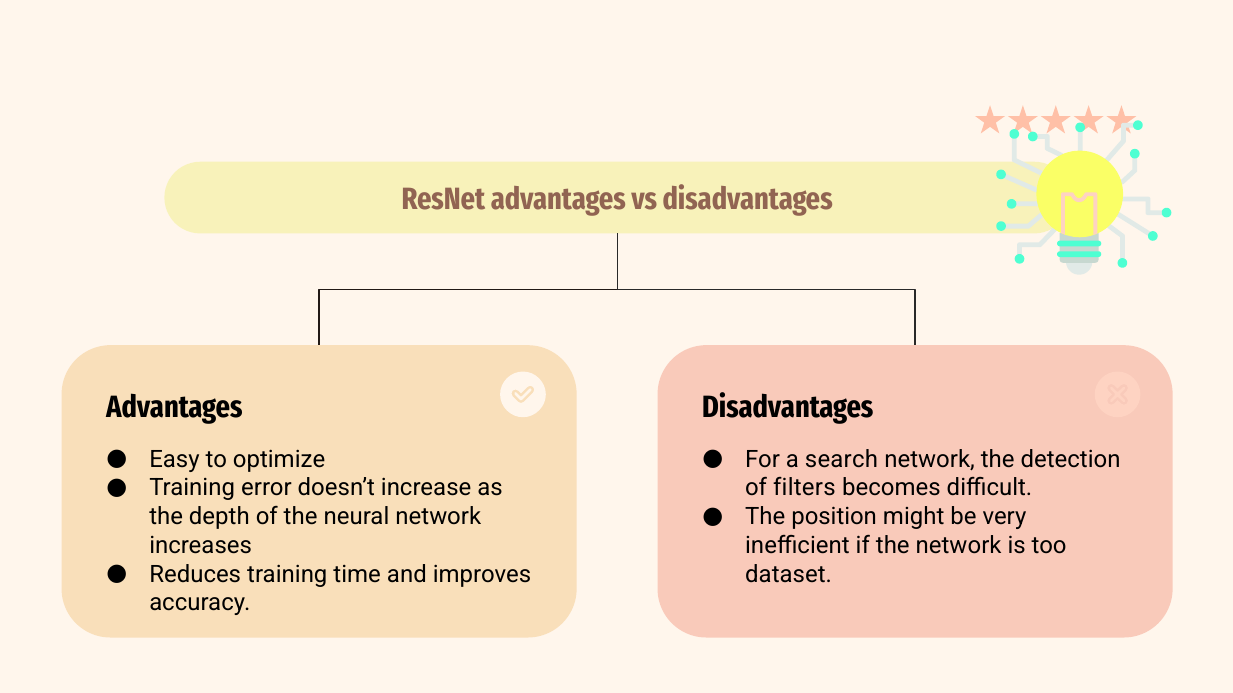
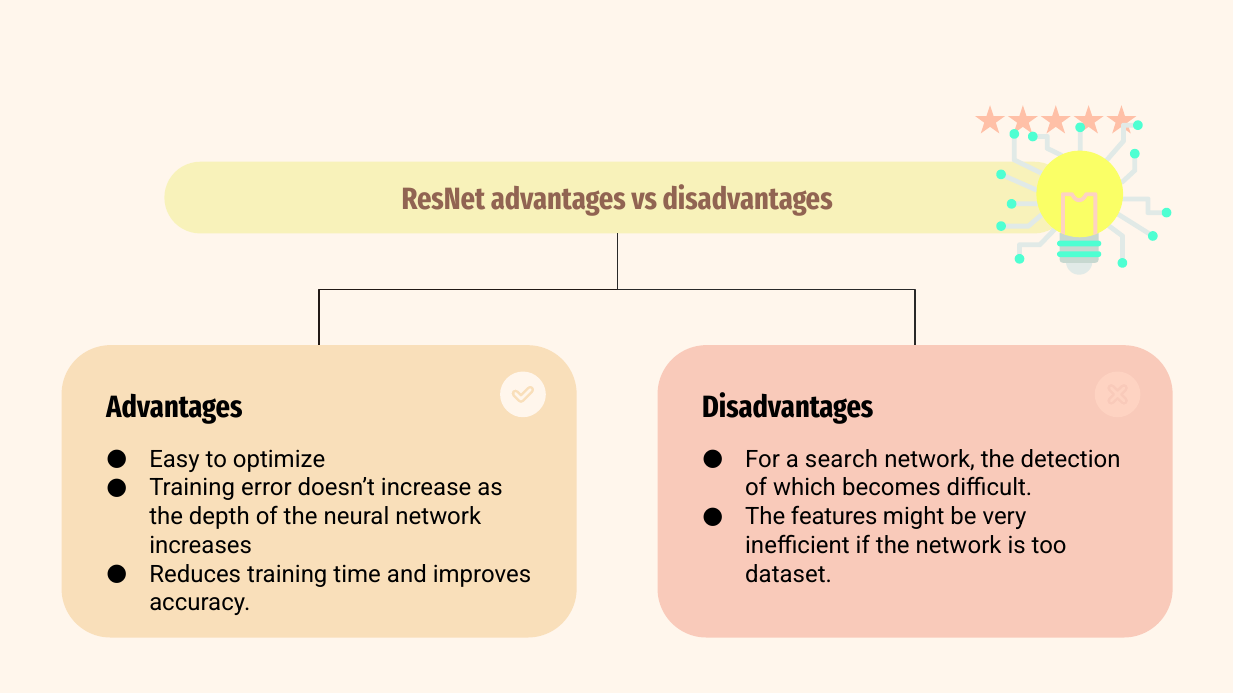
filters: filters -> which
position: position -> features
